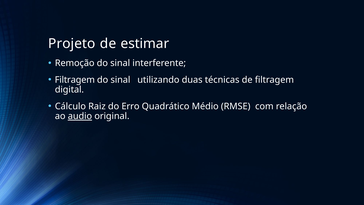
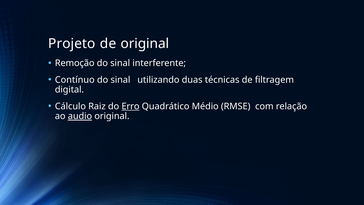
de estimar: estimar -> original
Filtragem at (75, 80): Filtragem -> Contínuo
Erro underline: none -> present
